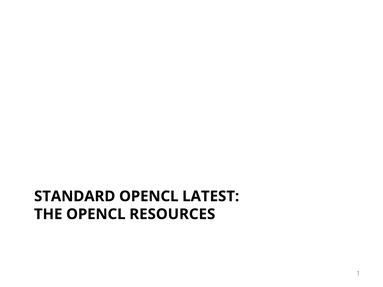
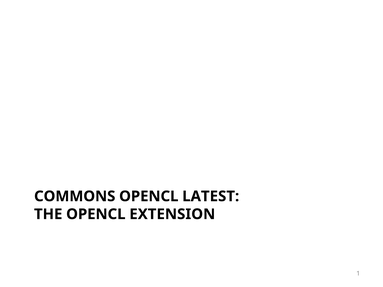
STANDARD: STANDARD -> COMMONS
RESOURCES: RESOURCES -> EXTENSION
